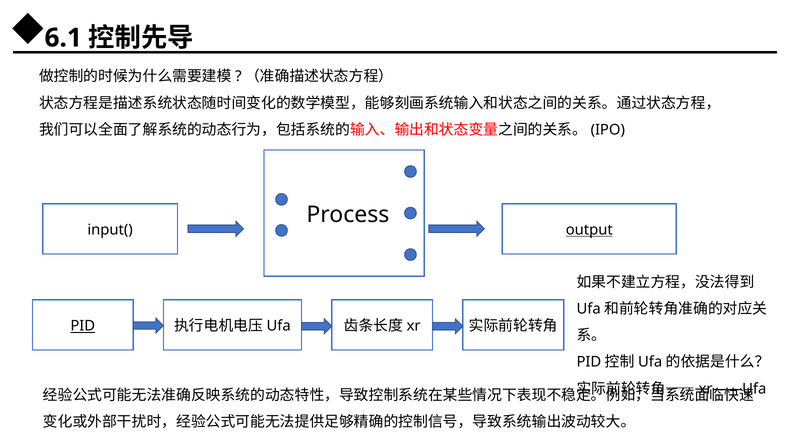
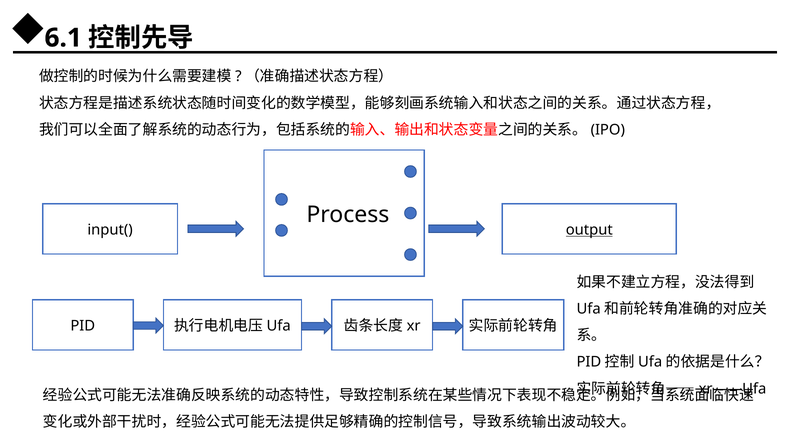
PID underline: present -> none
